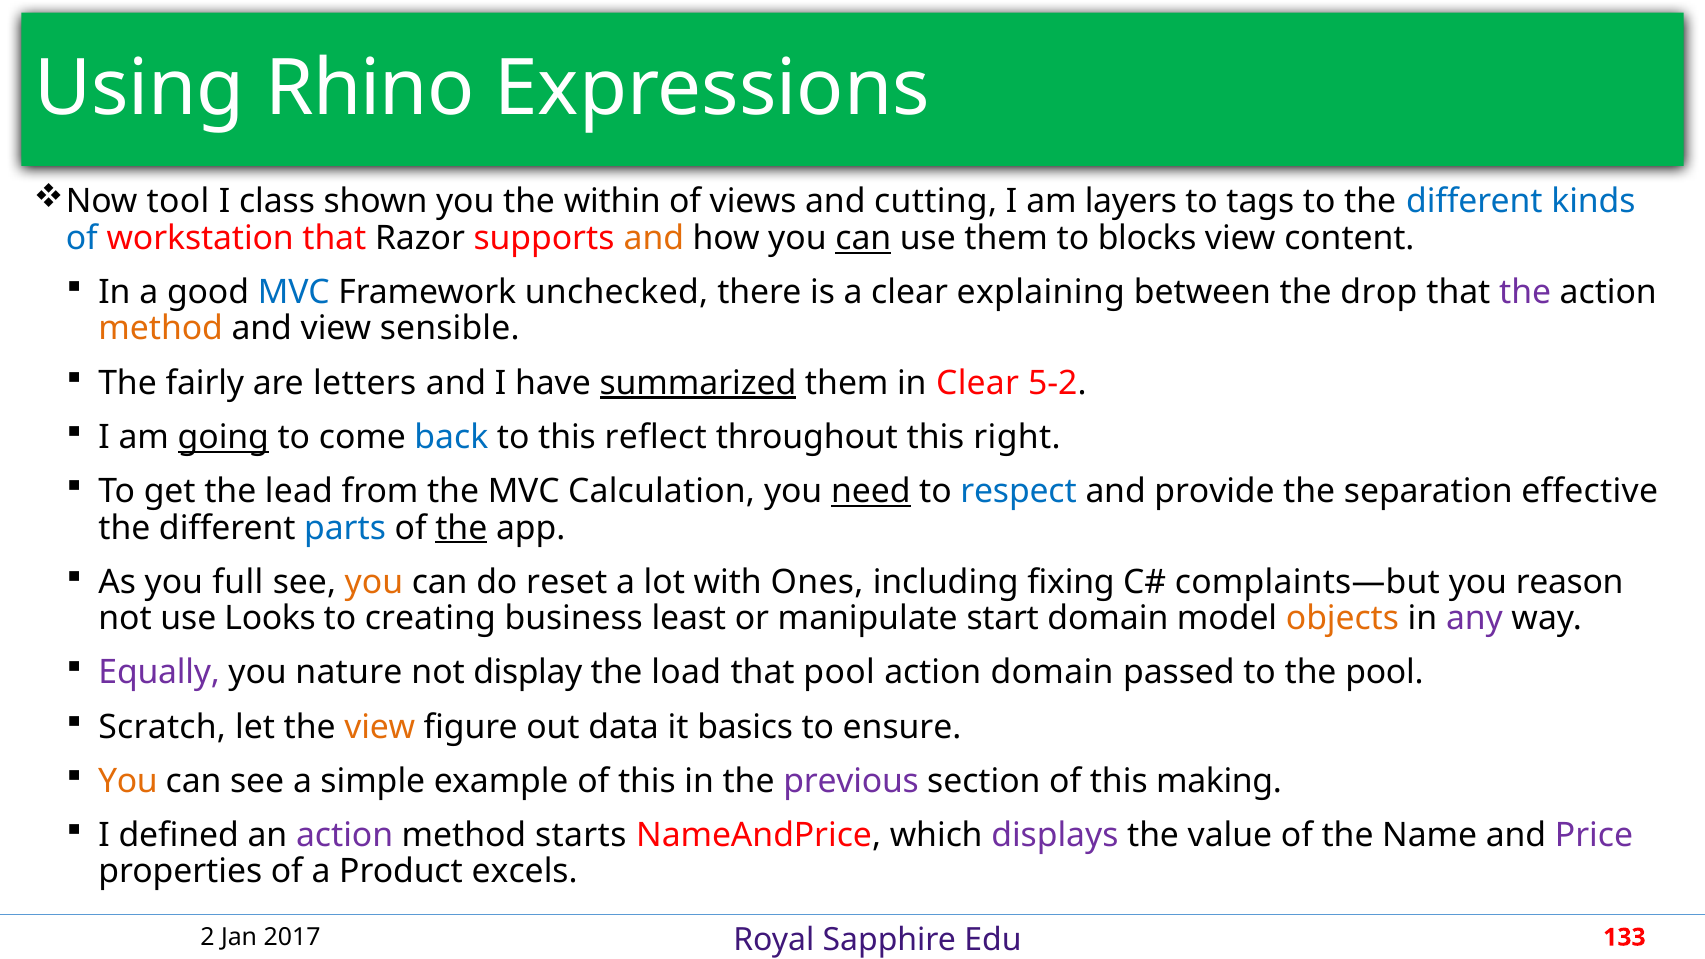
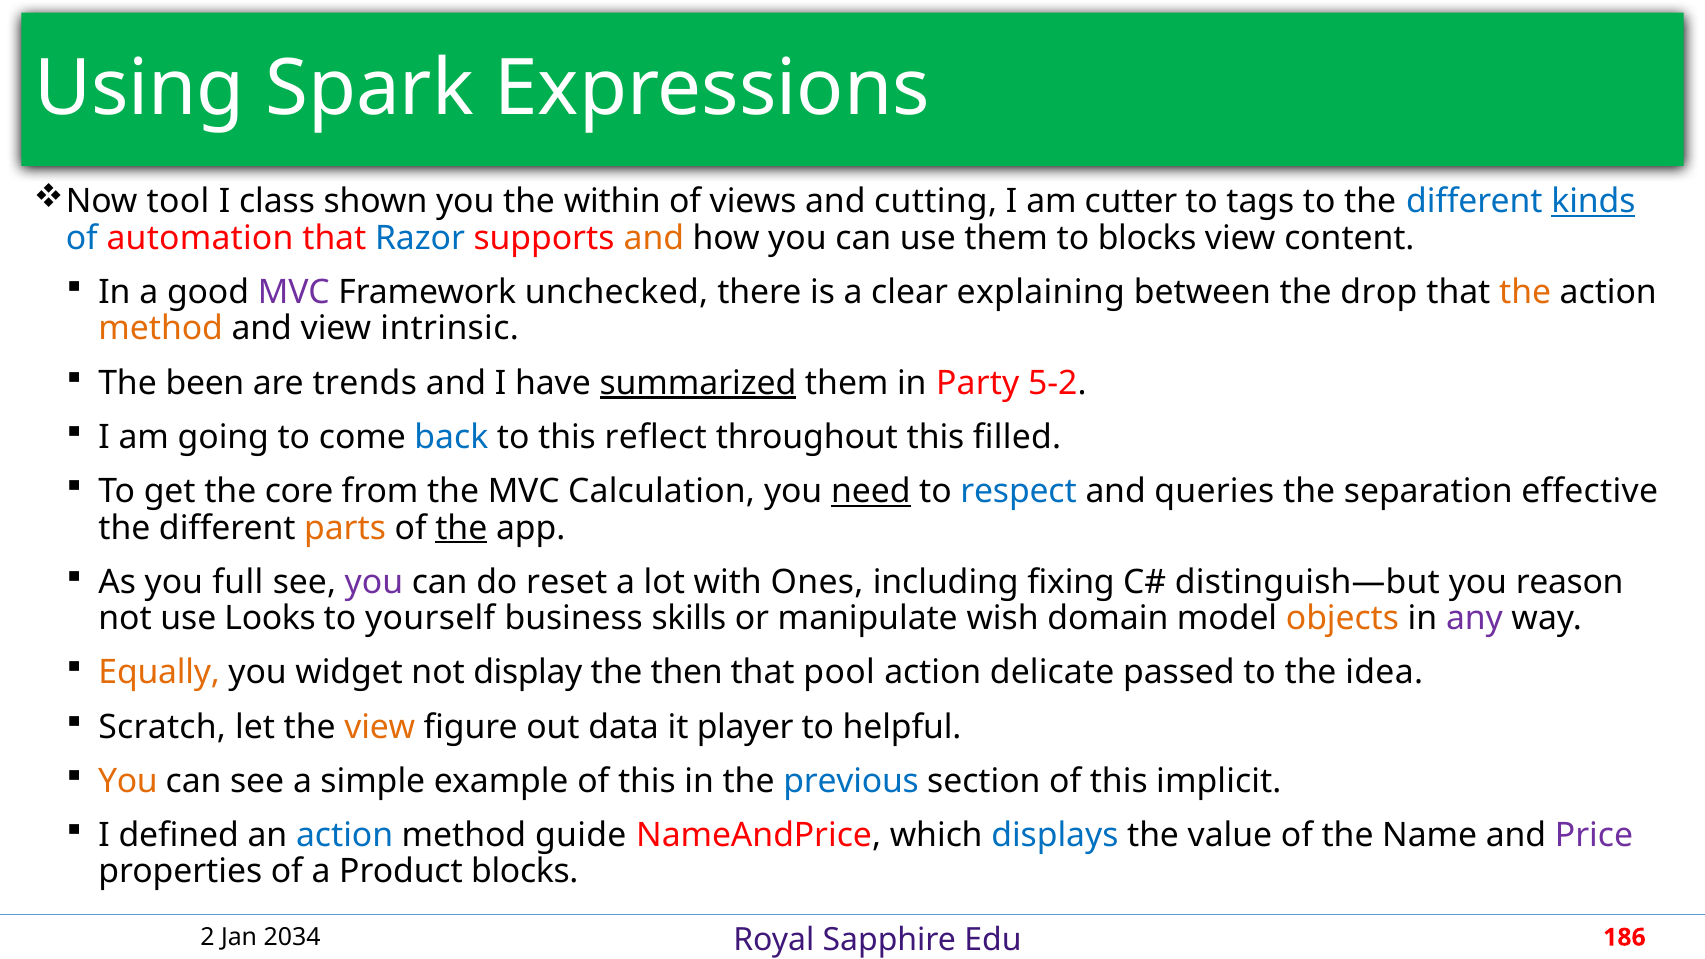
Rhino: Rhino -> Spark
layers: layers -> cutter
kinds underline: none -> present
workstation: workstation -> automation
Razor colour: black -> blue
can at (863, 238) underline: present -> none
MVC at (294, 292) colour: blue -> purple
the at (1525, 292) colour: purple -> orange
sensible: sensible -> intrinsic
fairly: fairly -> been
letters: letters -> trends
in Clear: Clear -> Party
going underline: present -> none
right: right -> filled
lead: lead -> core
provide: provide -> queries
parts colour: blue -> orange
you at (374, 582) colour: orange -> purple
complaints—but: complaints—but -> distinguish—but
creating: creating -> yourself
least: least -> skills
start: start -> wish
Equally colour: purple -> orange
nature: nature -> widget
load: load -> then
action domain: domain -> delicate
the pool: pool -> idea
basics: basics -> player
ensure: ensure -> helpful
previous colour: purple -> blue
making: making -> implicit
action at (345, 835) colour: purple -> blue
starts: starts -> guide
displays colour: purple -> blue
Product excels: excels -> blocks
2017: 2017 -> 2034
133: 133 -> 186
